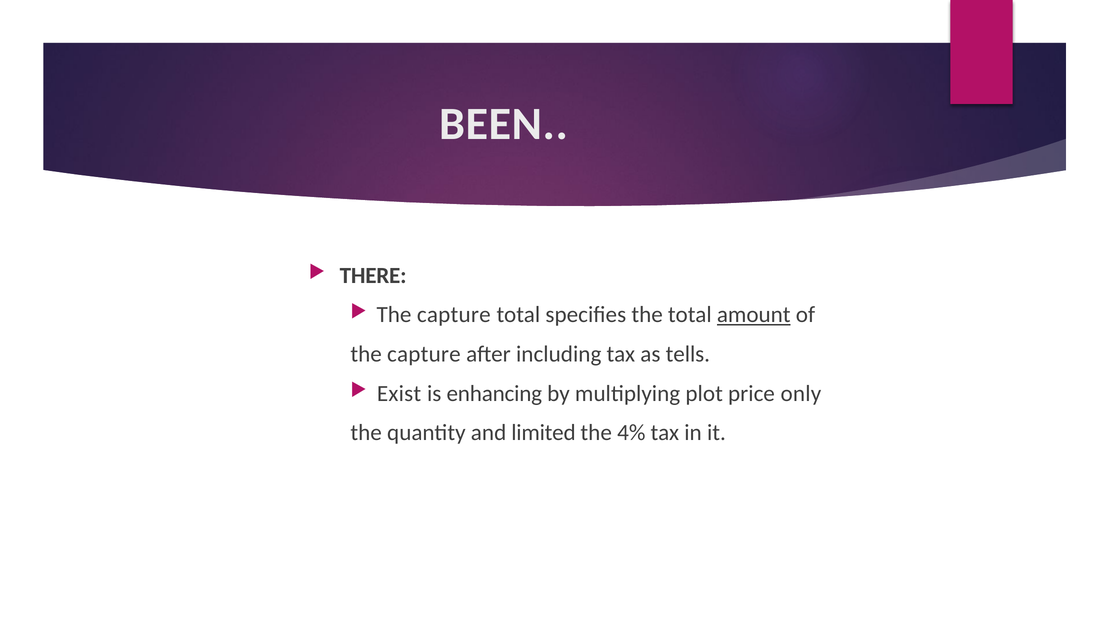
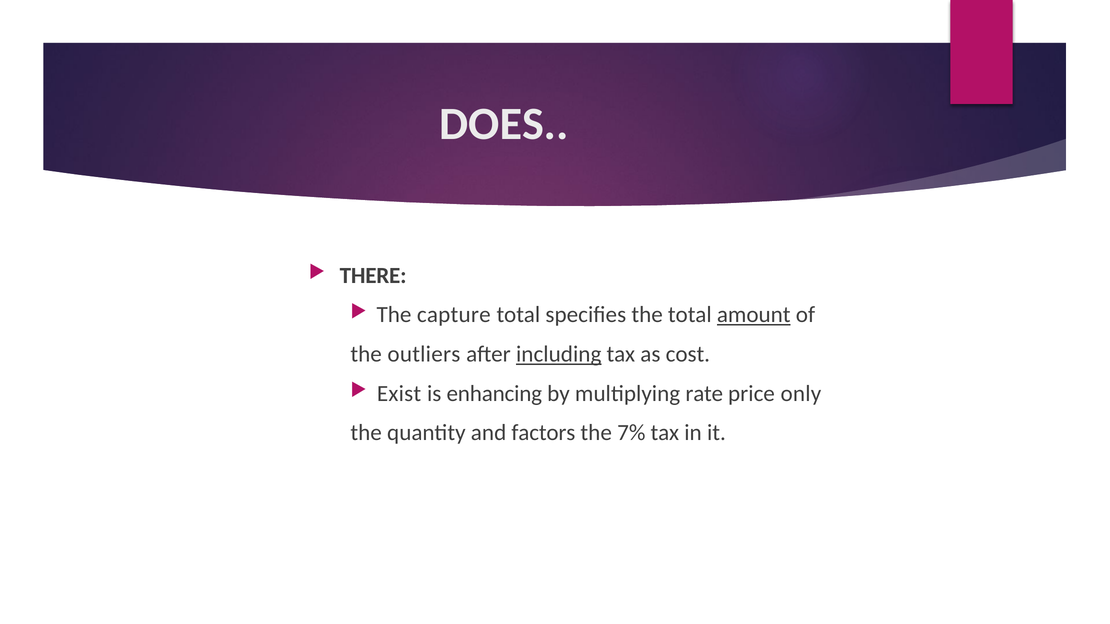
BEEN: BEEN -> DOES
capture at (424, 354): capture -> outliers
including underline: none -> present
tells: tells -> cost
plot: plot -> rate
limited: limited -> factors
4%: 4% -> 7%
